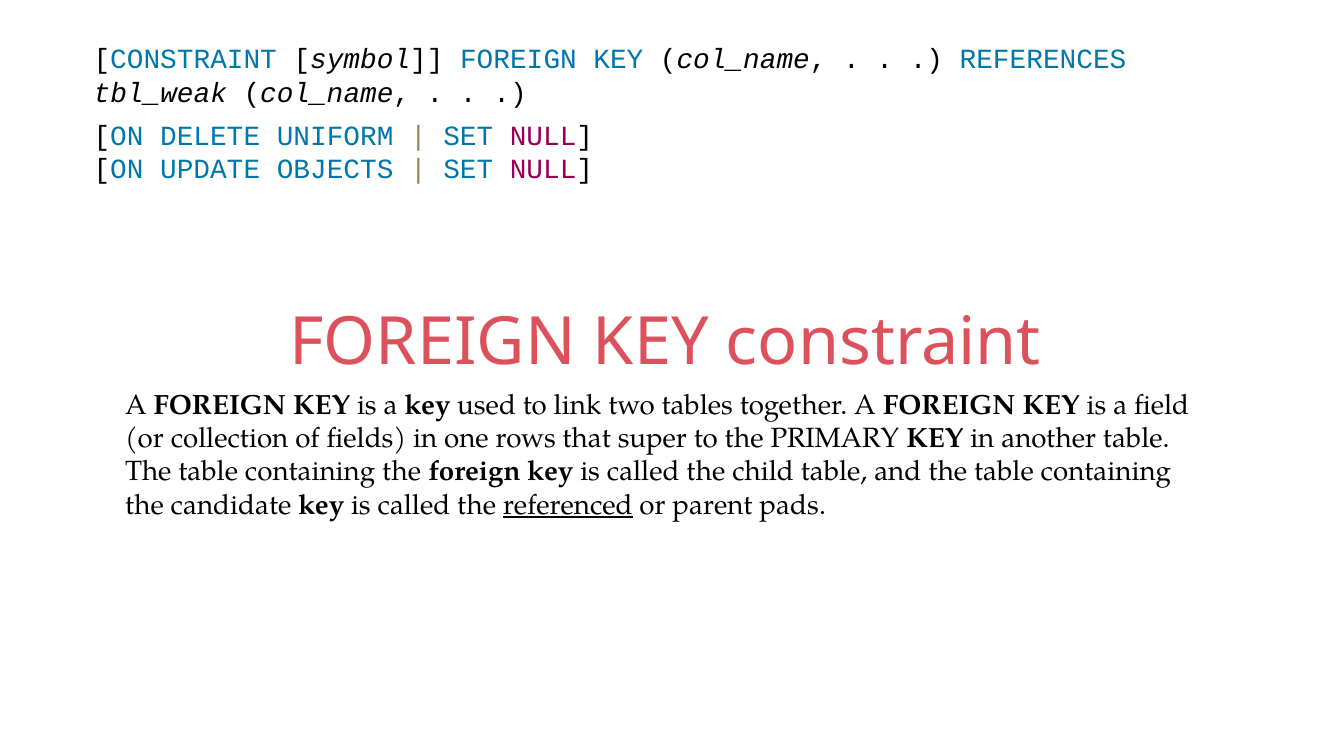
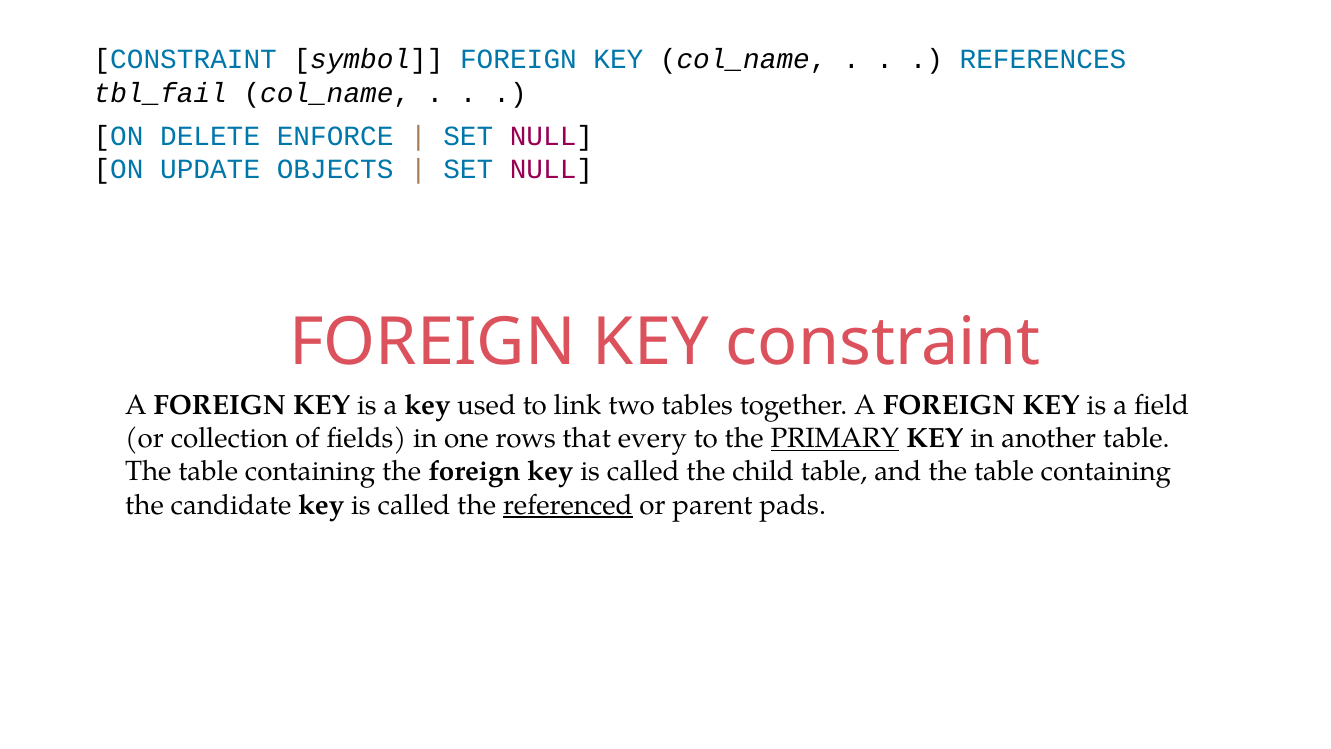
tbl_weak: tbl_weak -> tbl_fail
UNIFORM: UNIFORM -> ENFORCE
super: super -> every
PRIMARY underline: none -> present
